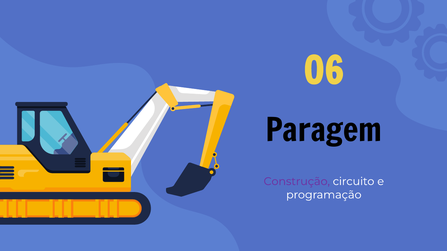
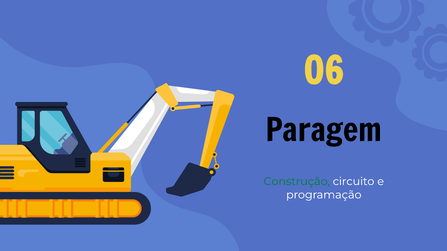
Construção colour: purple -> green
